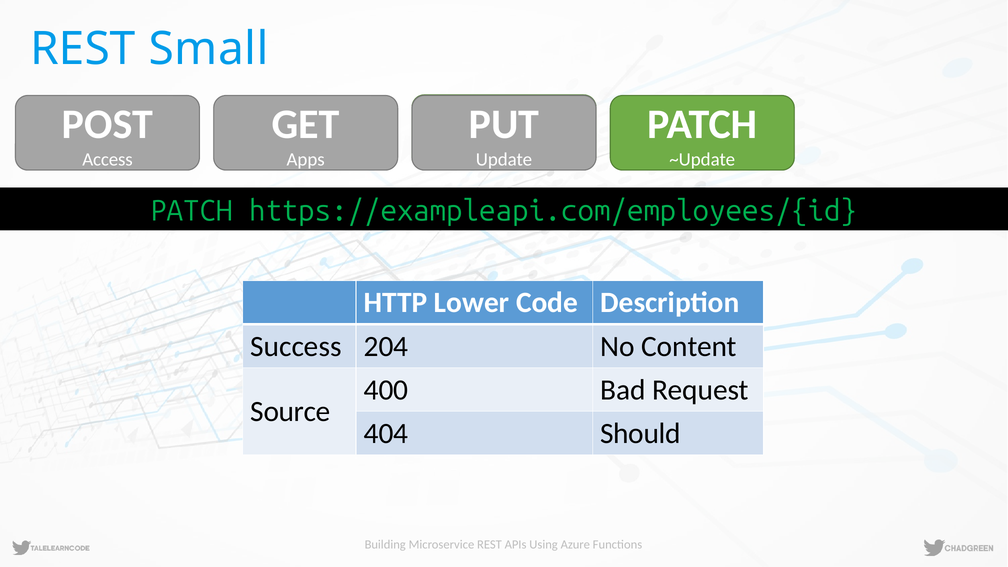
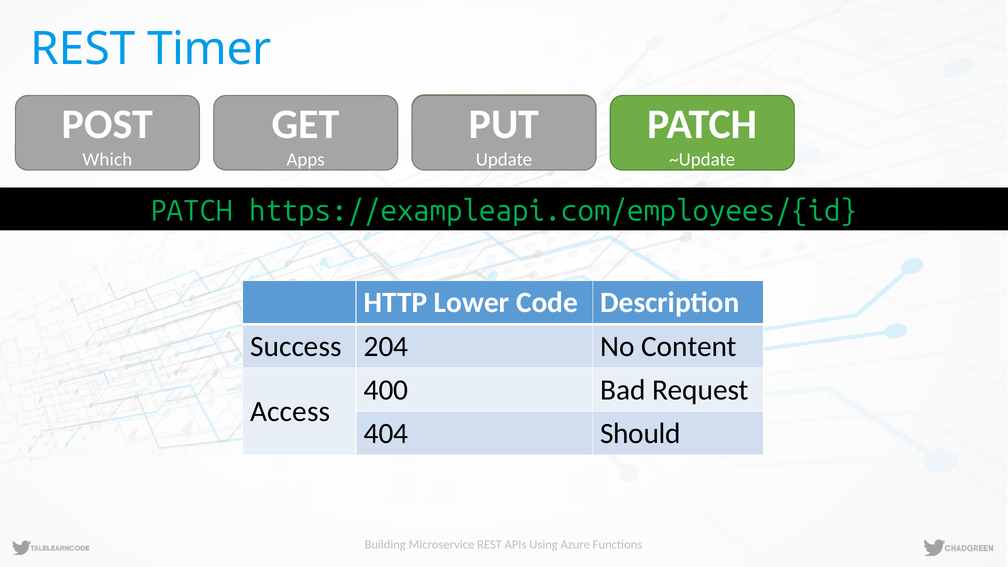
Small: Small -> Timer
Access: Access -> Which
Source: Source -> Access
